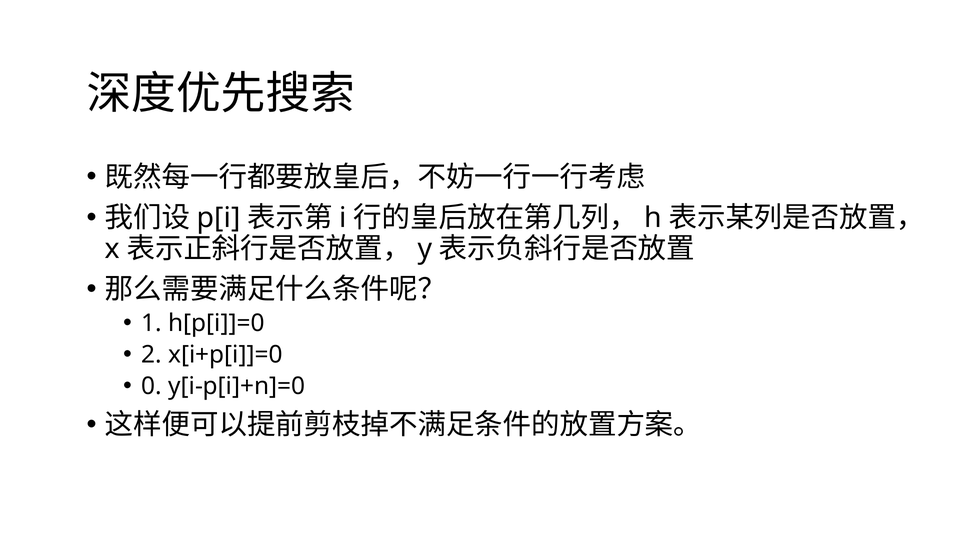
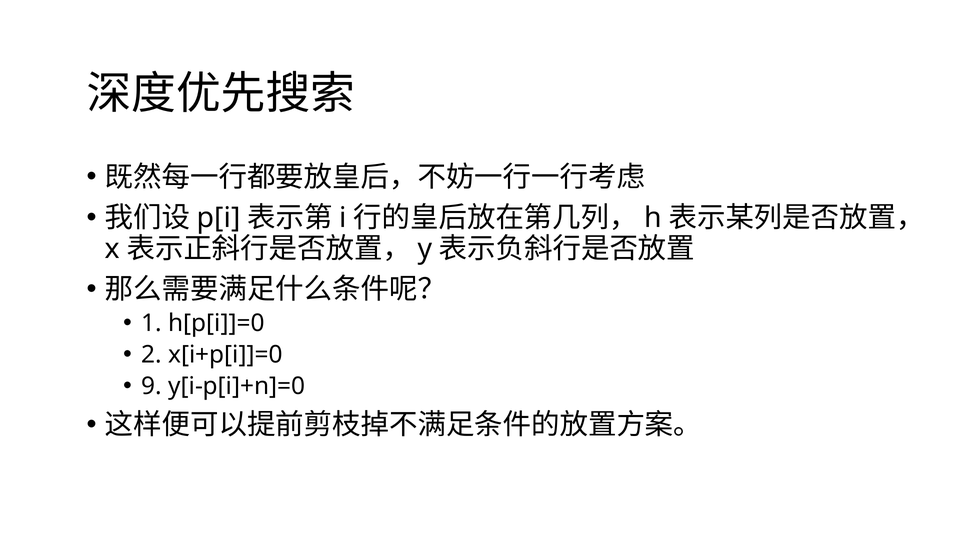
0: 0 -> 9
